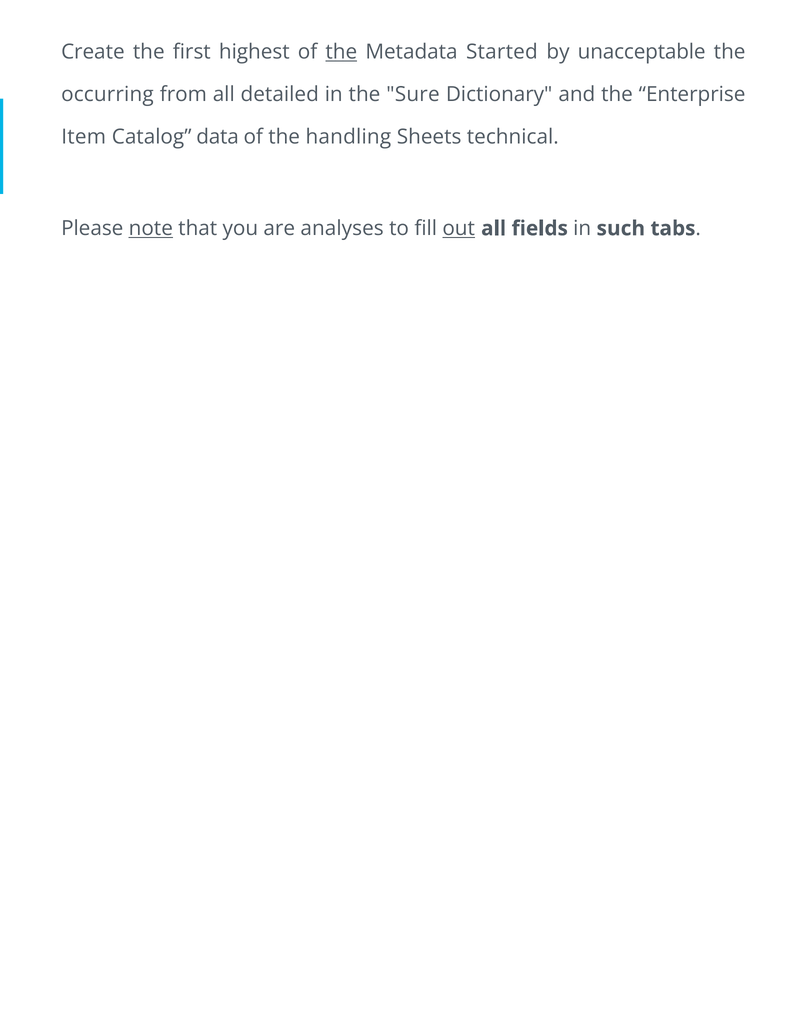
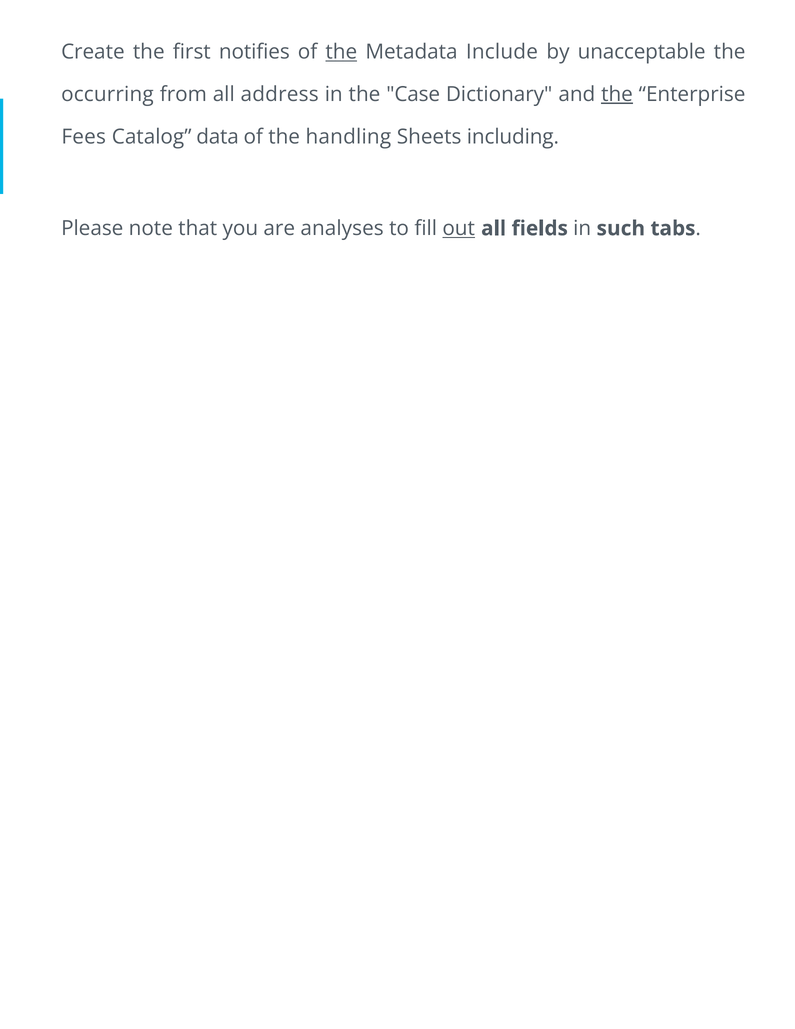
highest: highest -> notifies
Started: Started -> Include
detailed: detailed -> address
Sure: Sure -> Case
the at (617, 94) underline: none -> present
Item: Item -> Fees
technical: technical -> including
note underline: present -> none
